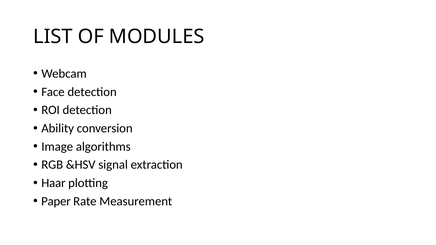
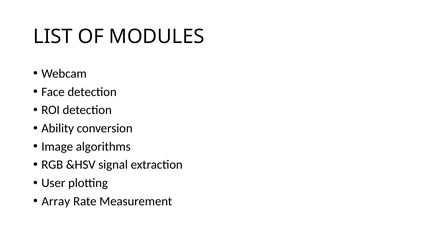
Haar: Haar -> User
Paper: Paper -> Array
